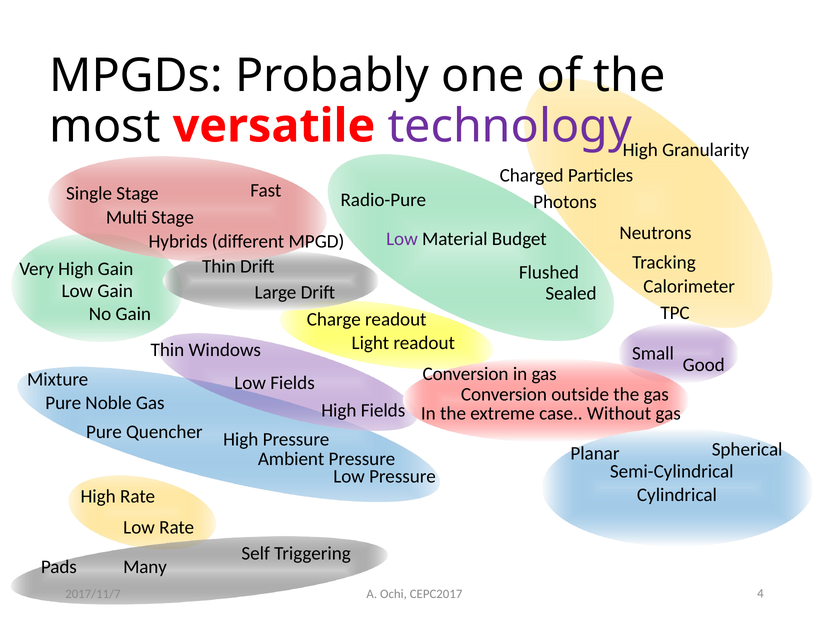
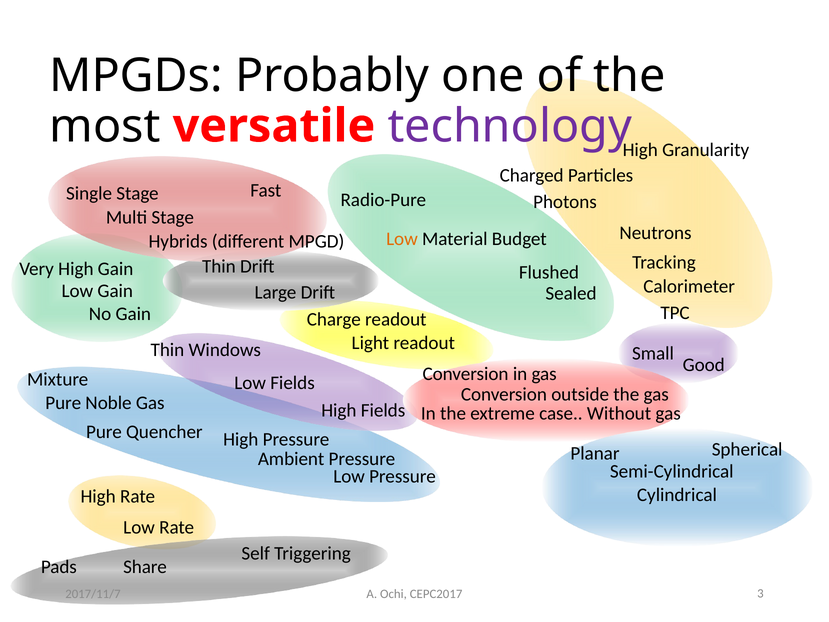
Low at (402, 239) colour: purple -> orange
Many: Many -> Share
4: 4 -> 3
